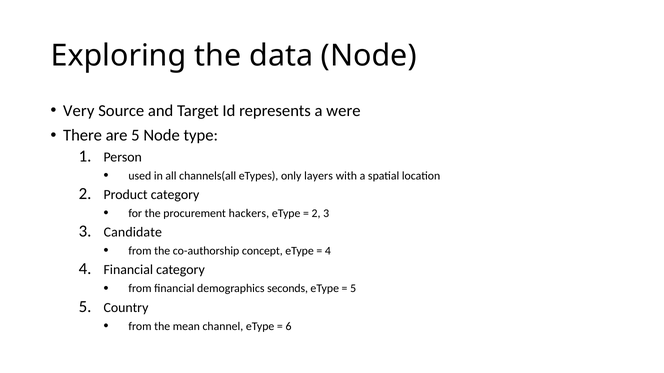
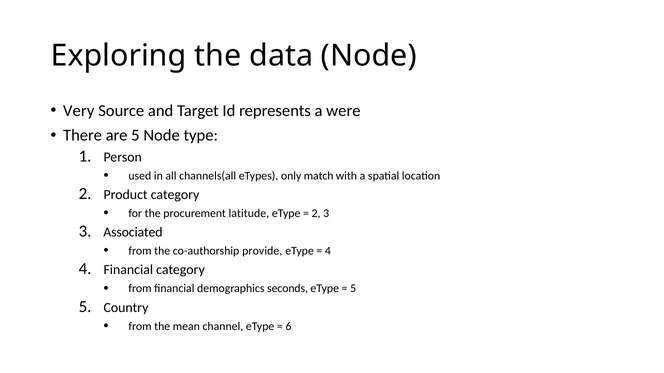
layers: layers -> match
hackers: hackers -> latitude
Candidate: Candidate -> Associated
concept: concept -> provide
